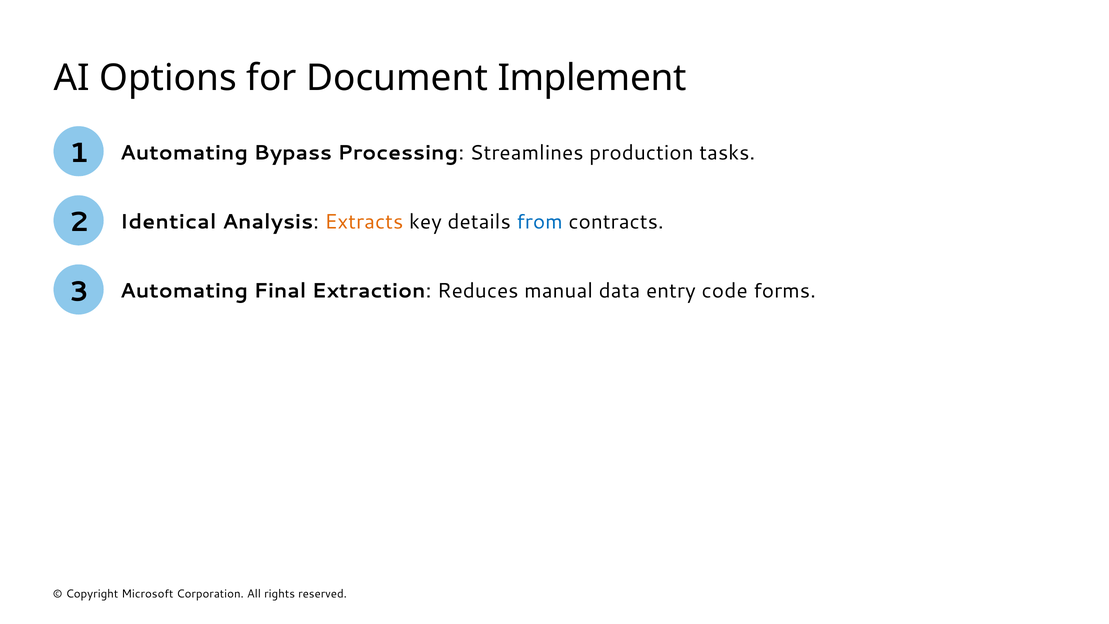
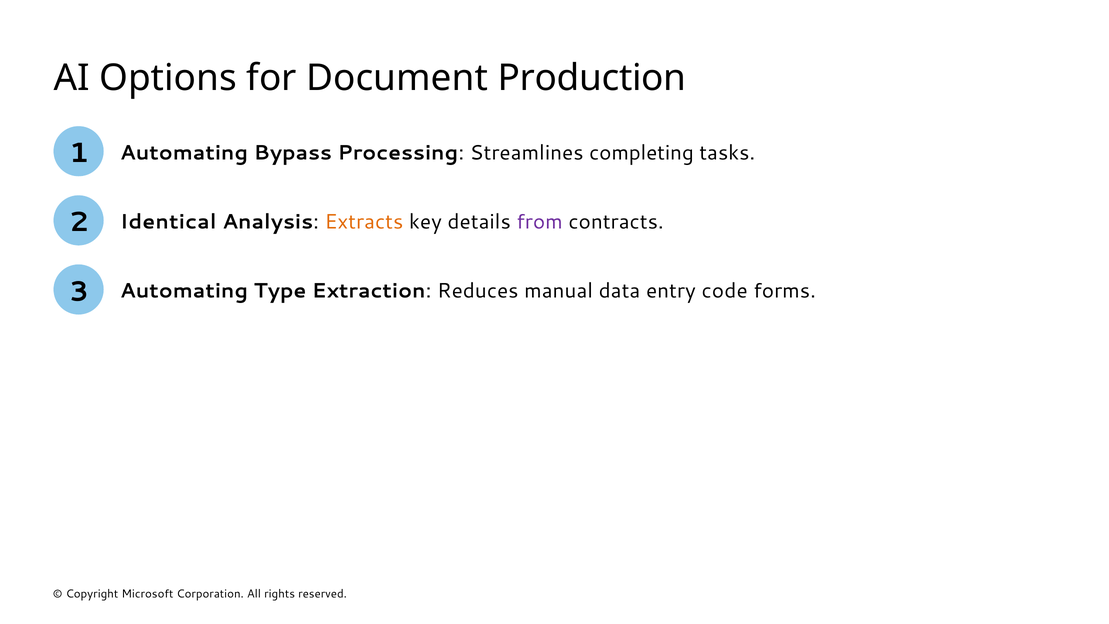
Implement: Implement -> Production
production: production -> completing
from colour: blue -> purple
Final: Final -> Type
